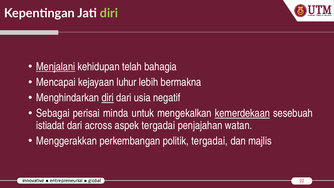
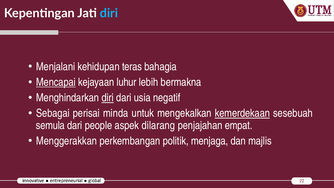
diri at (109, 13) colour: light green -> light blue
Menjalani underline: present -> none
telah: telah -> teras
Mencapai underline: none -> present
istiadat: istiadat -> semula
across: across -> people
aspek tergadai: tergadai -> dilarang
watan: watan -> empat
politik tergadai: tergadai -> menjaga
